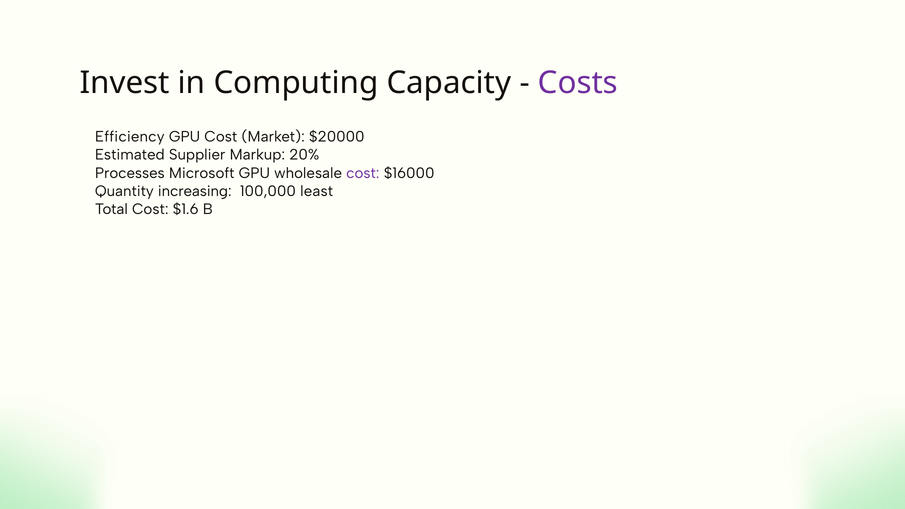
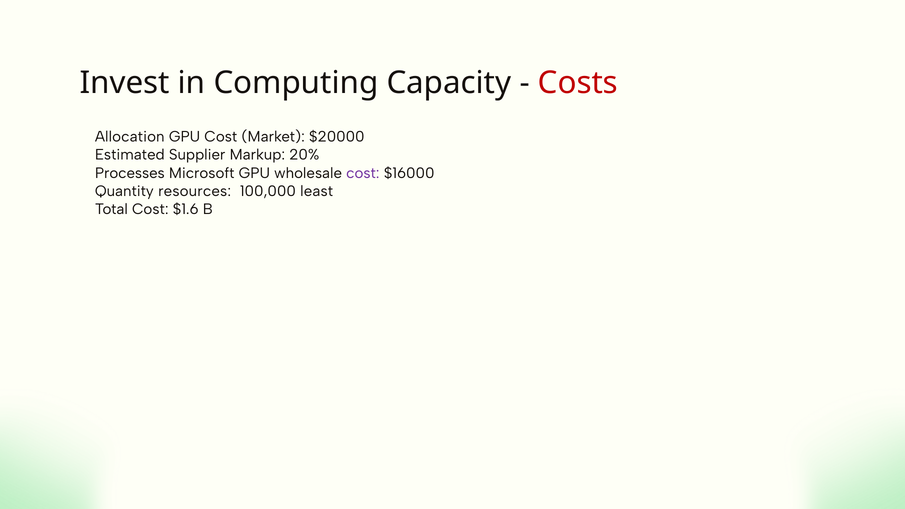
Costs colour: purple -> red
Efficiency: Efficiency -> Allocation
increasing: increasing -> resources
